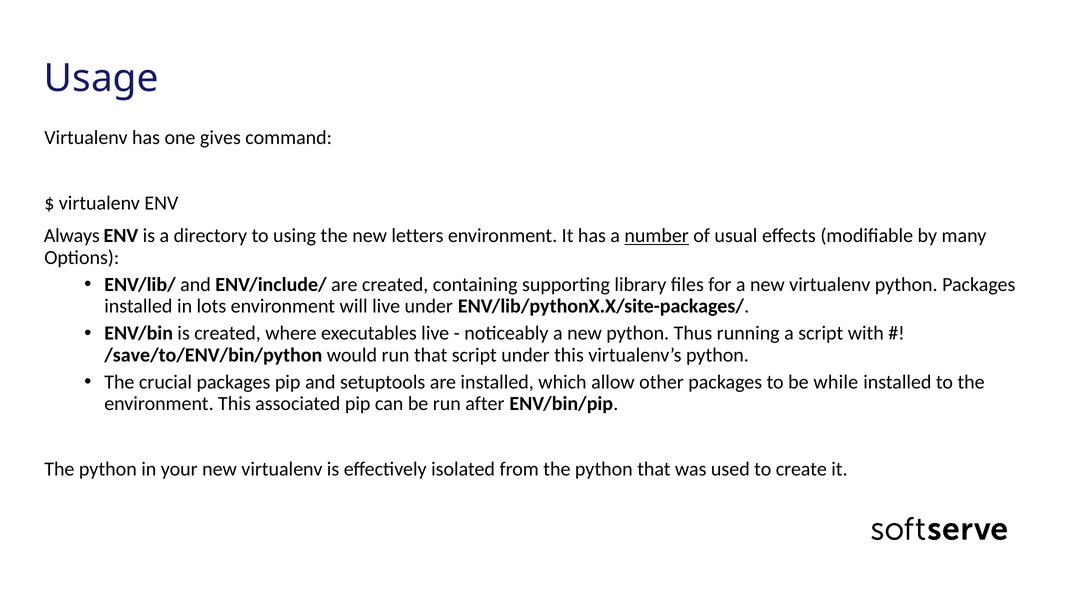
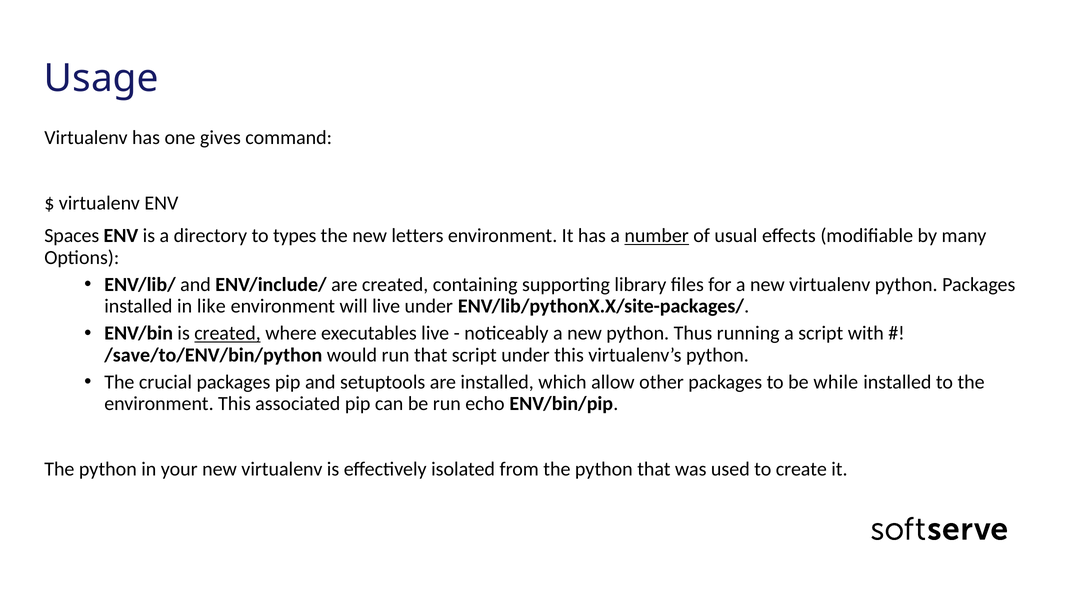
Always: Always -> Spaces
using: using -> types
lots: lots -> like
created at (228, 333) underline: none -> present
after: after -> echo
